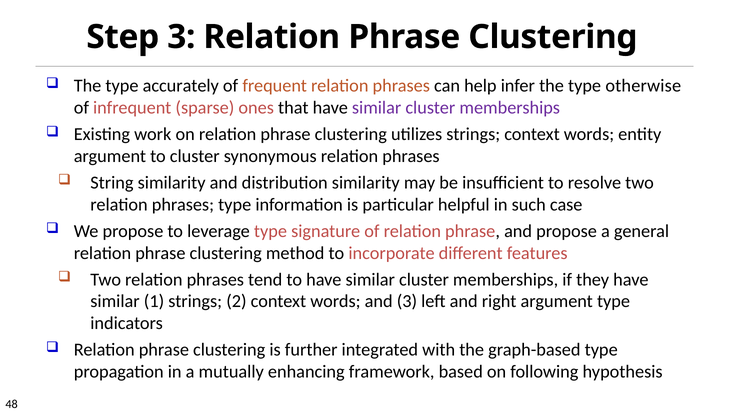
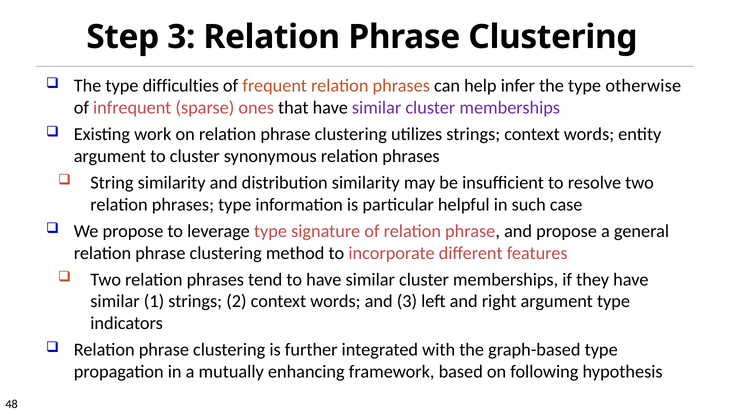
accurately: accurately -> difficulties
